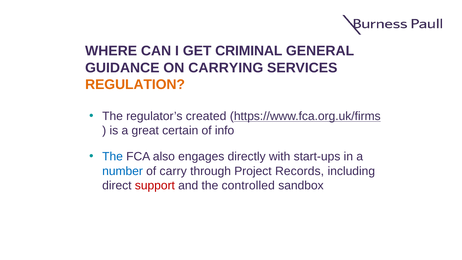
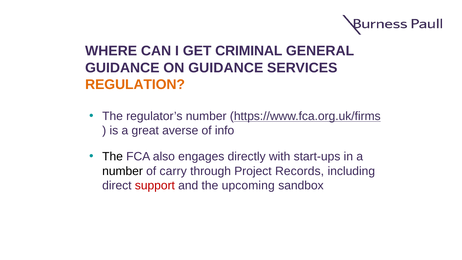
ON CARRYING: CARRYING -> GUIDANCE
regulator’s created: created -> number
certain: certain -> averse
The at (113, 157) colour: blue -> black
number at (123, 171) colour: blue -> black
controlled: controlled -> upcoming
